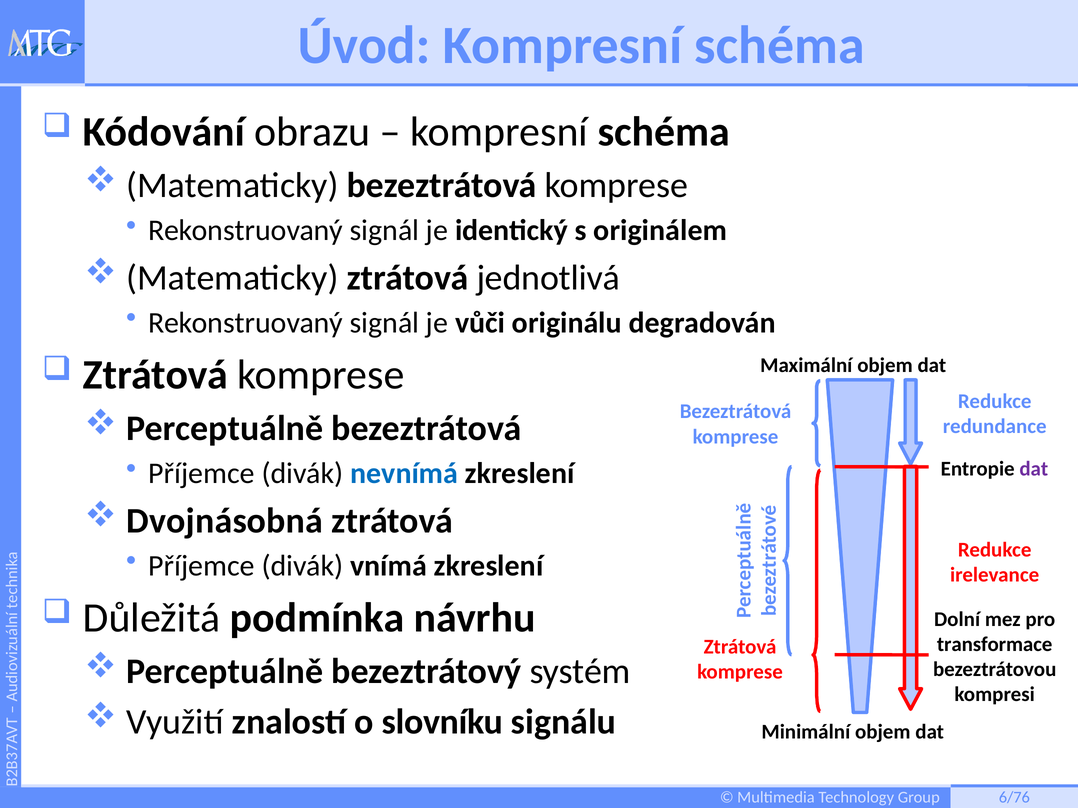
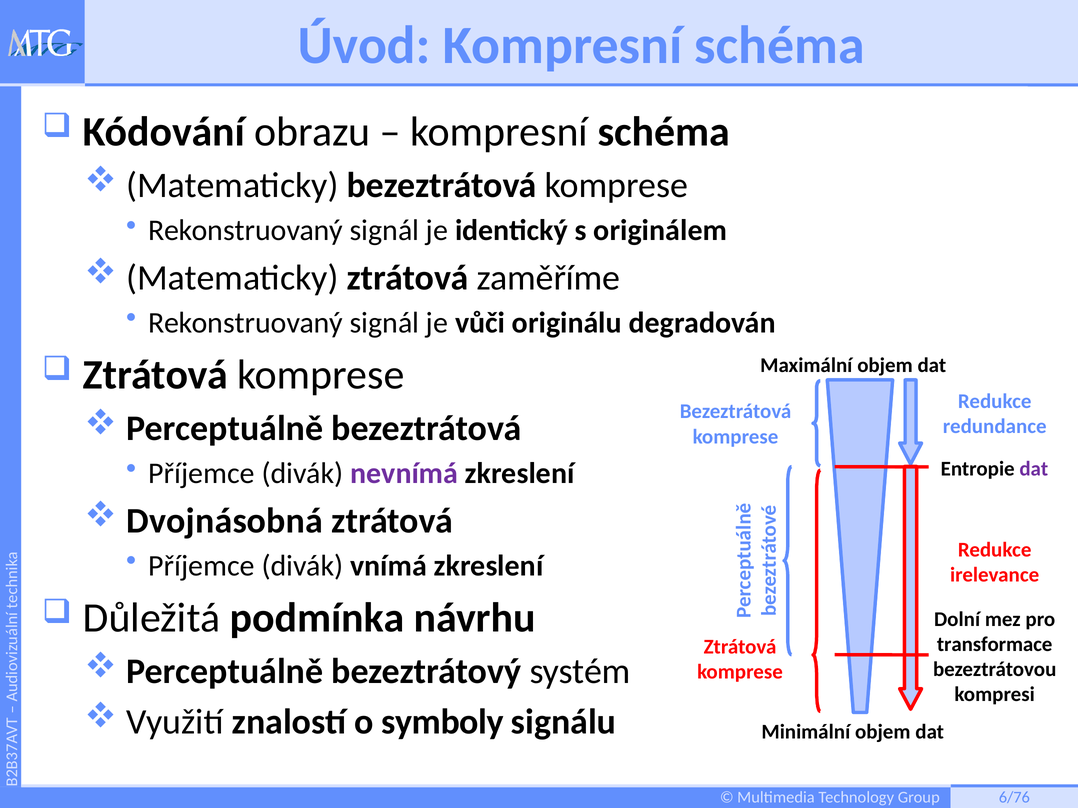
jednotlivá: jednotlivá -> zaměříme
nevnímá colour: blue -> purple
slovníku: slovníku -> symboly
